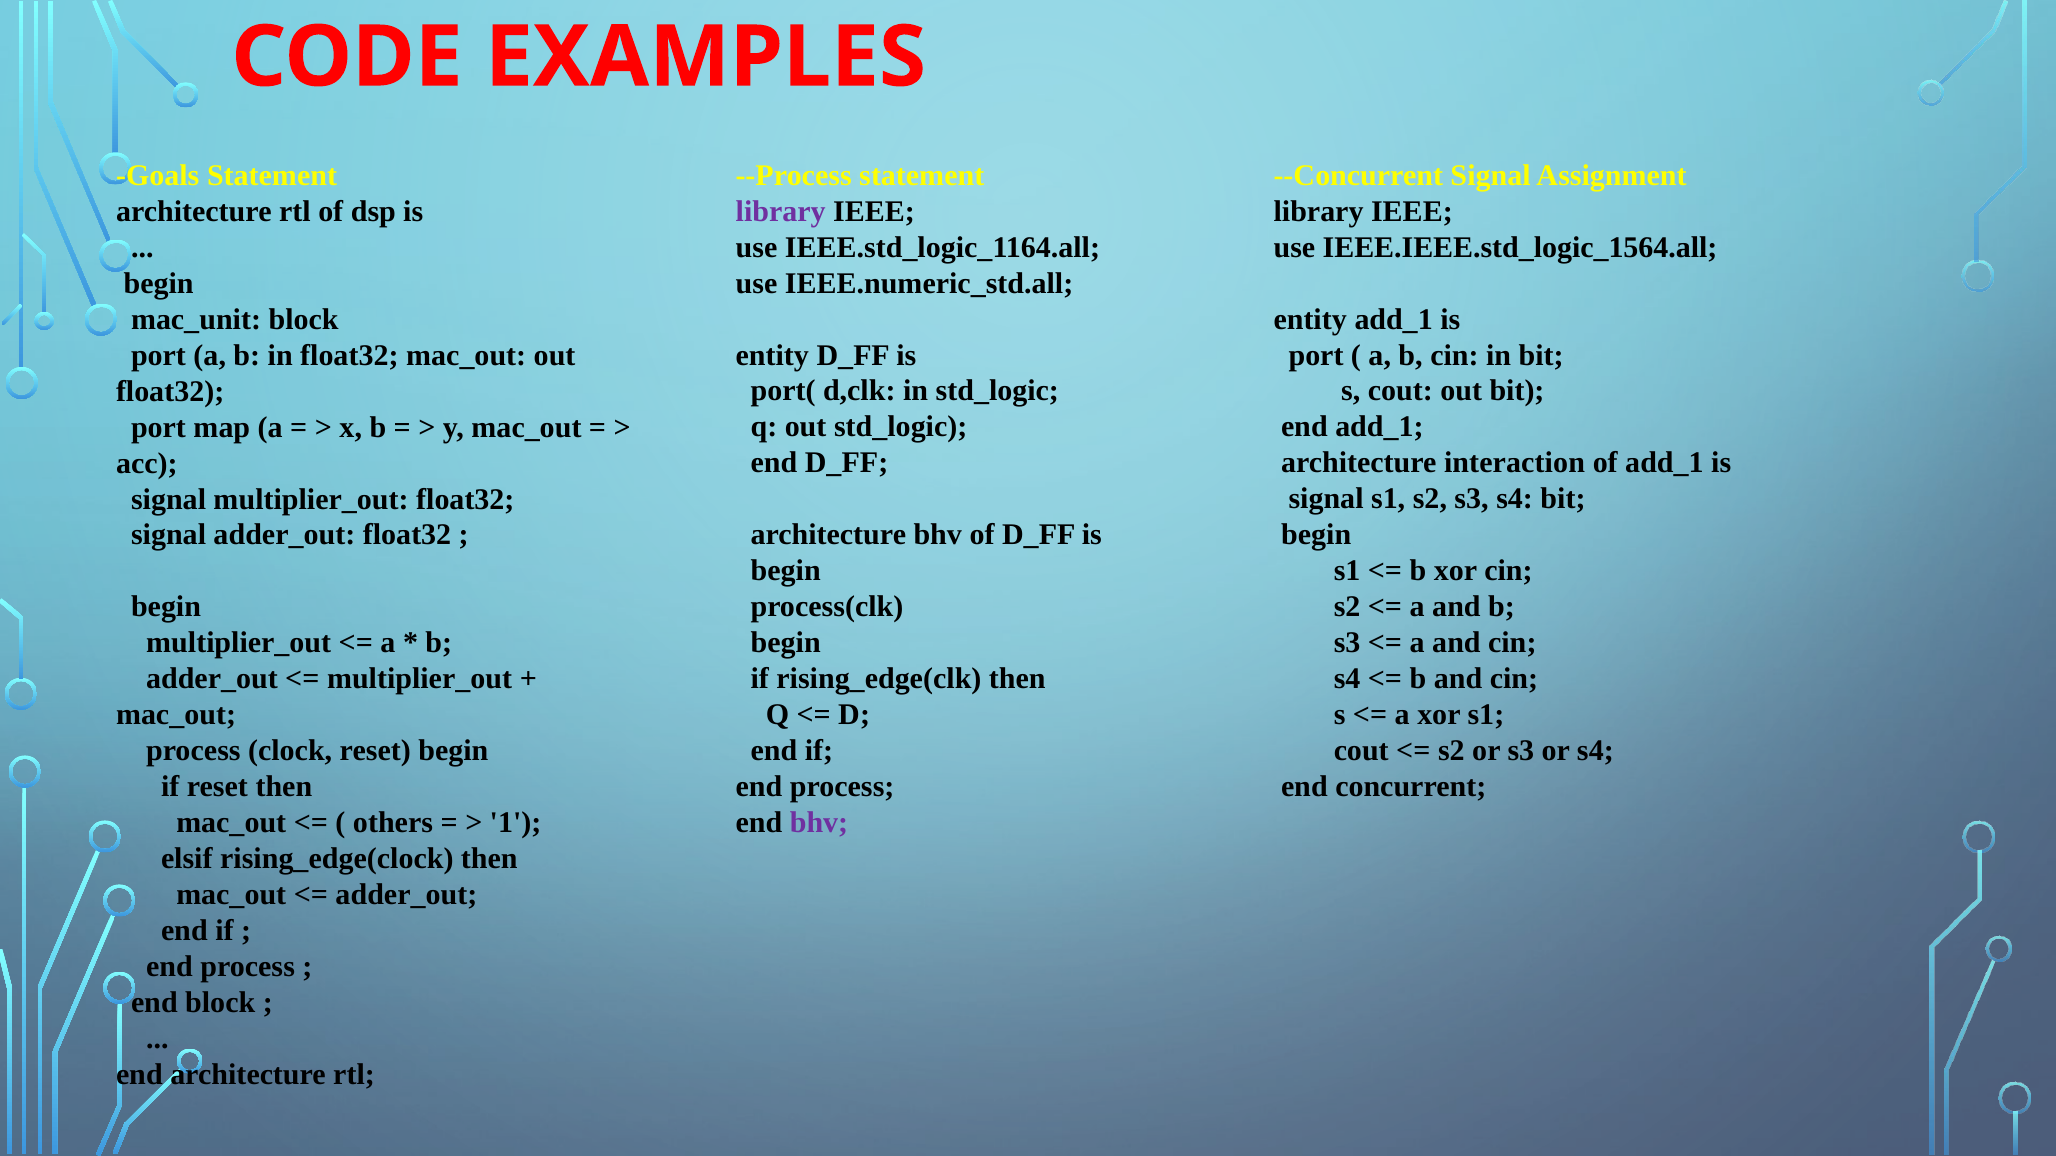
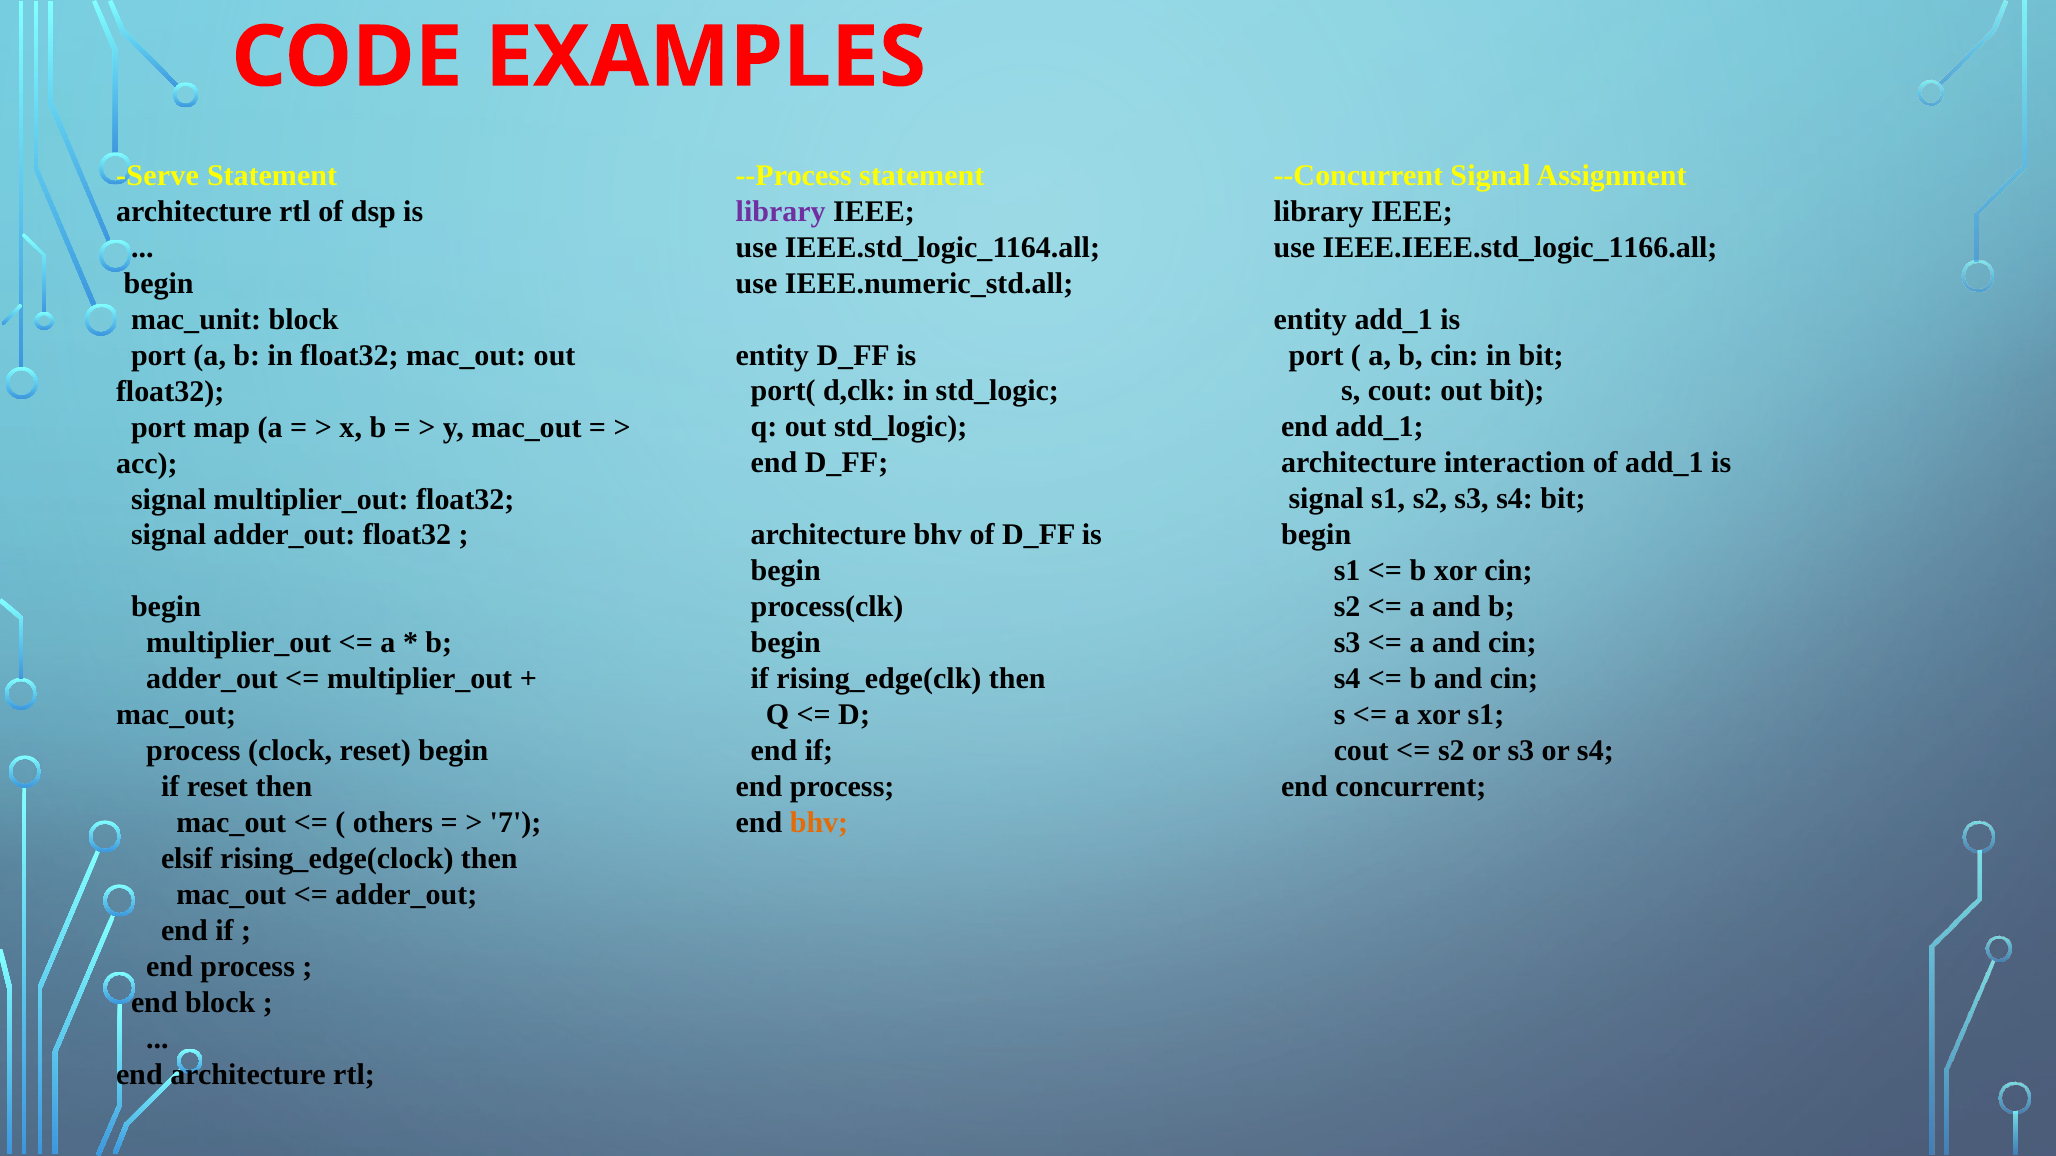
Goals: Goals -> Serve
IEEE.IEEE.std_logic_1564.all: IEEE.IEEE.std_logic_1564.all -> IEEE.IEEE.std_logic_1166.all
bhv at (819, 823) colour: purple -> orange
1: 1 -> 7
